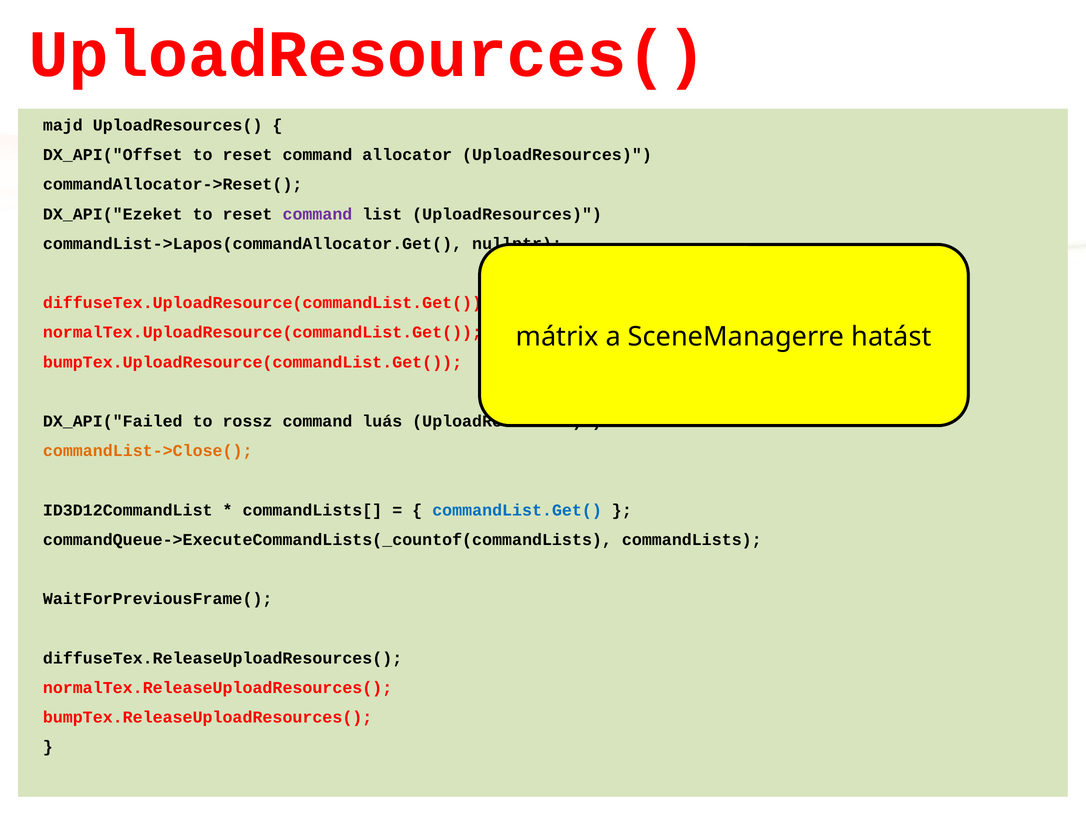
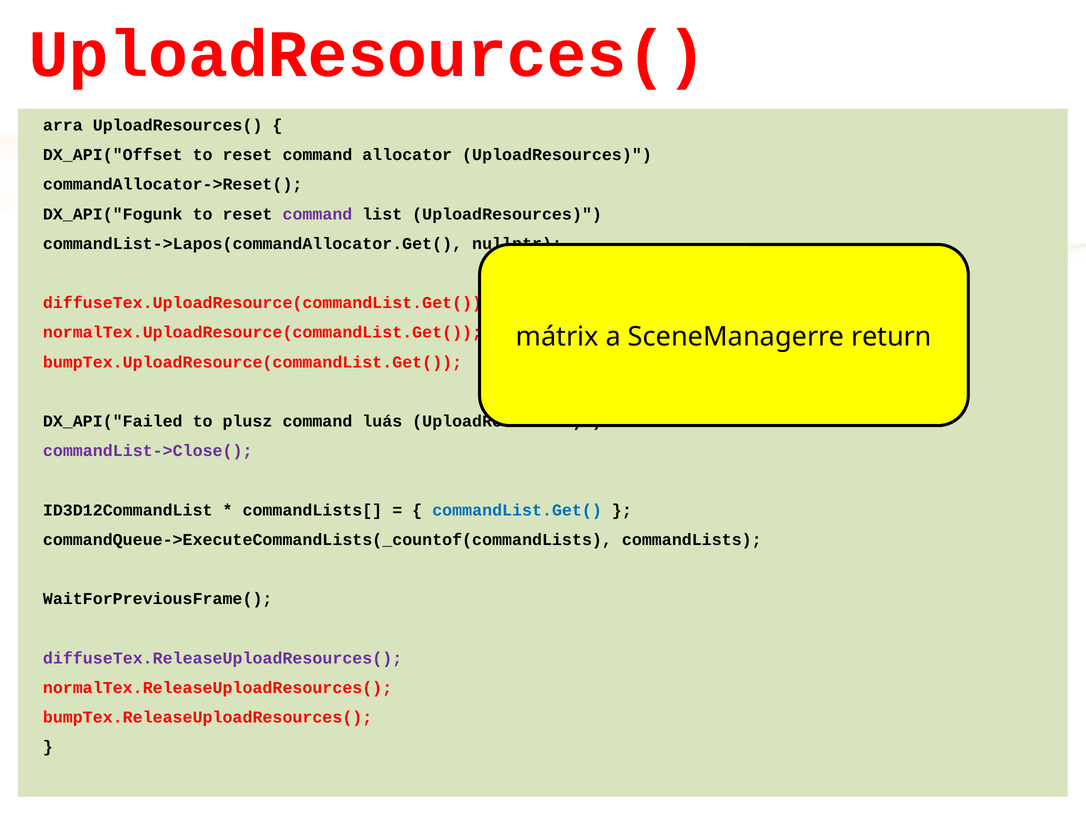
majd: majd -> arra
DX_API("Ezeket: DX_API("Ezeket -> DX_API("Fogunk
hatást: hatást -> return
rossz: rossz -> plusz
commandList->Close( colour: orange -> purple
diffuseTex.ReleaseUploadResources( colour: black -> purple
